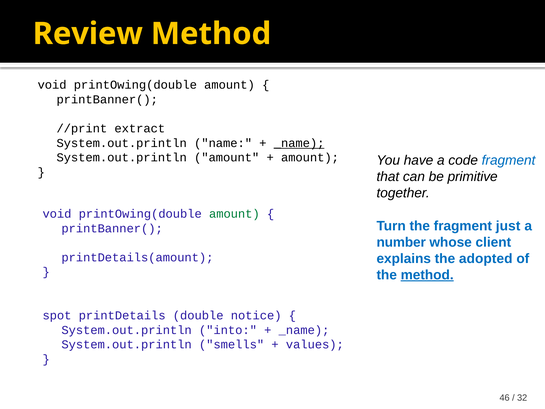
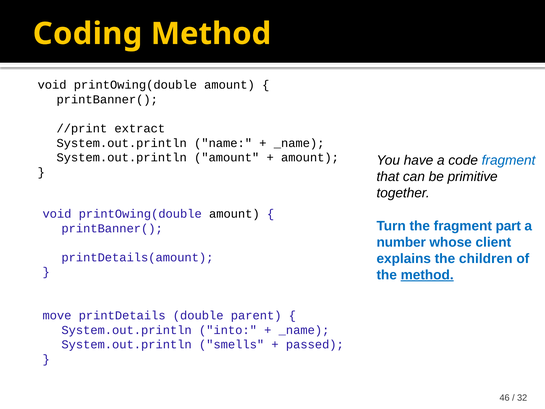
Review: Review -> Coding
_name at (299, 143) underline: present -> none
amount at (234, 214) colour: green -> black
just: just -> part
adopted: adopted -> children
spot: spot -> move
notice: notice -> parent
values: values -> passed
